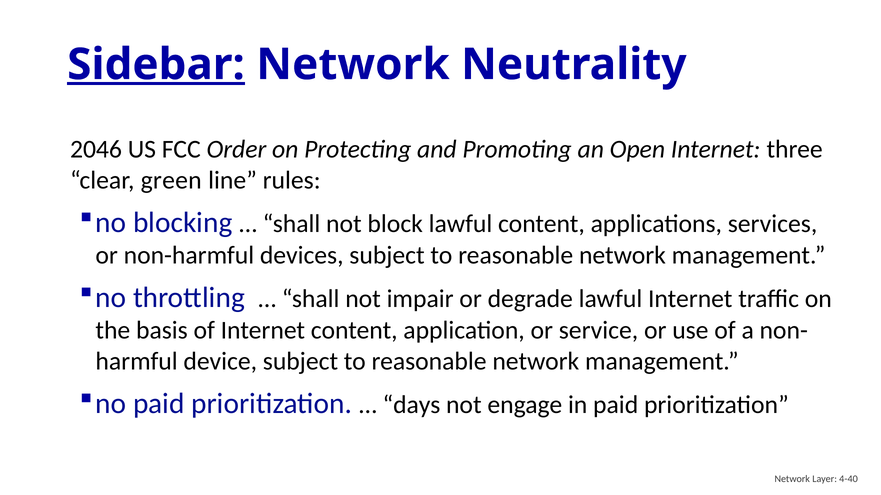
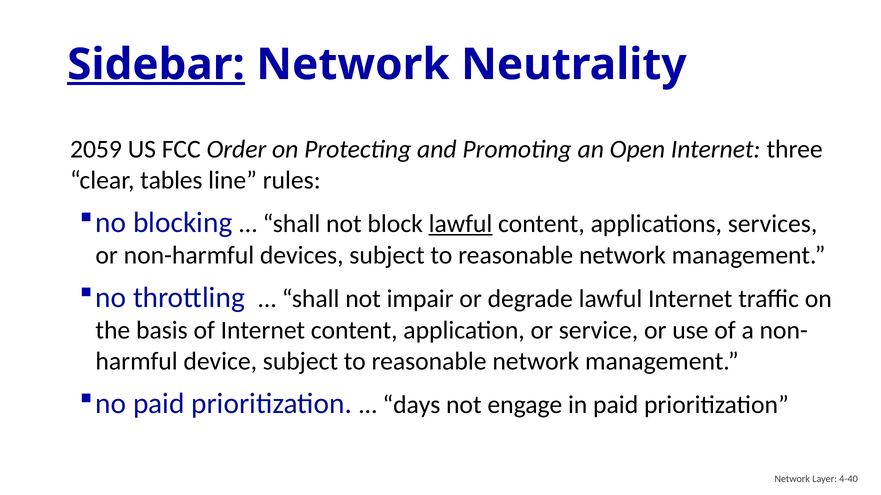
2046: 2046 -> 2059
green: green -> tables
lawful at (460, 224) underline: none -> present
